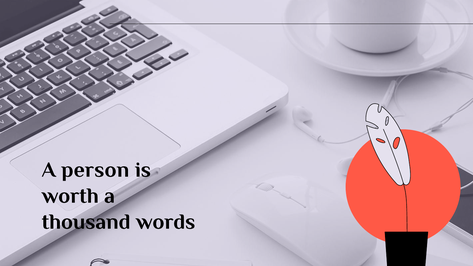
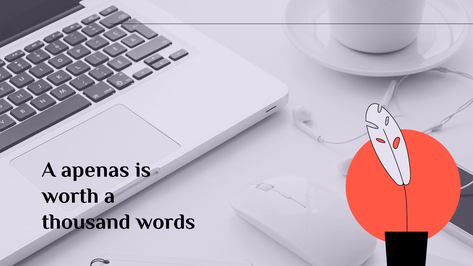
person: person -> apenas
